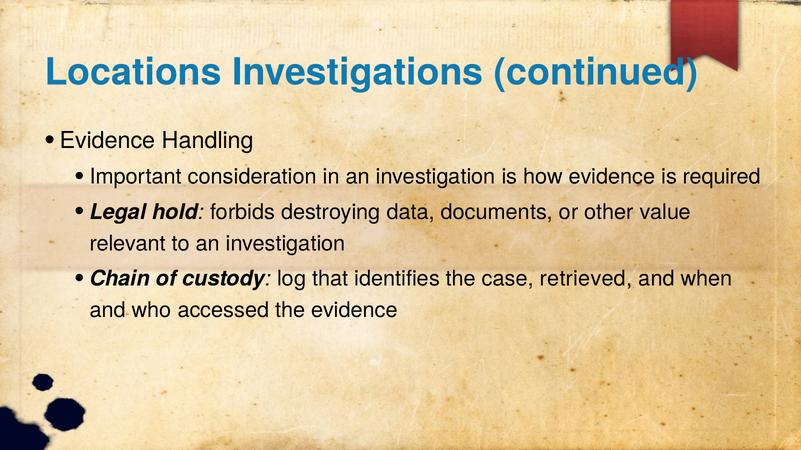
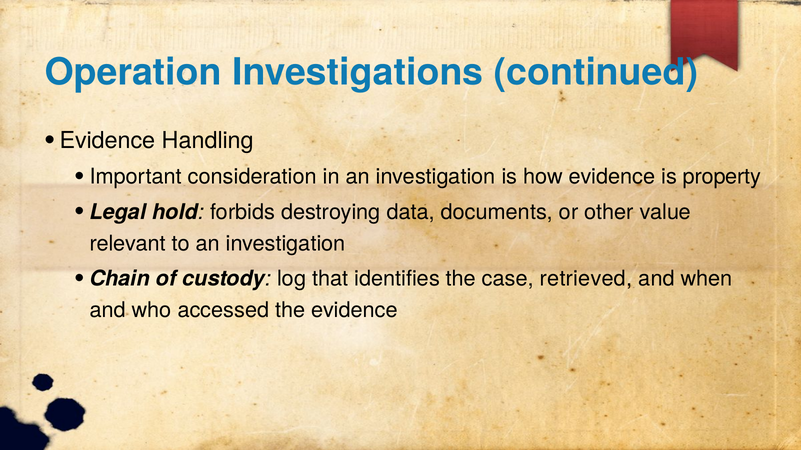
Locations: Locations -> Operation
required: required -> property
